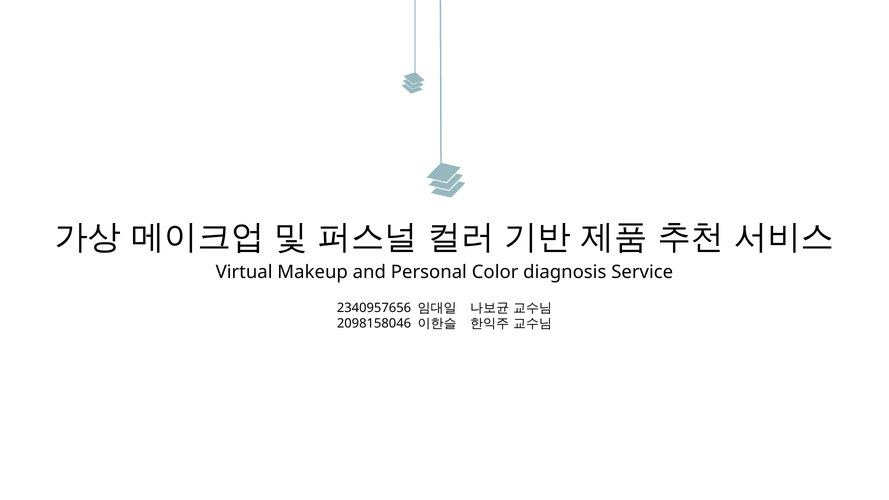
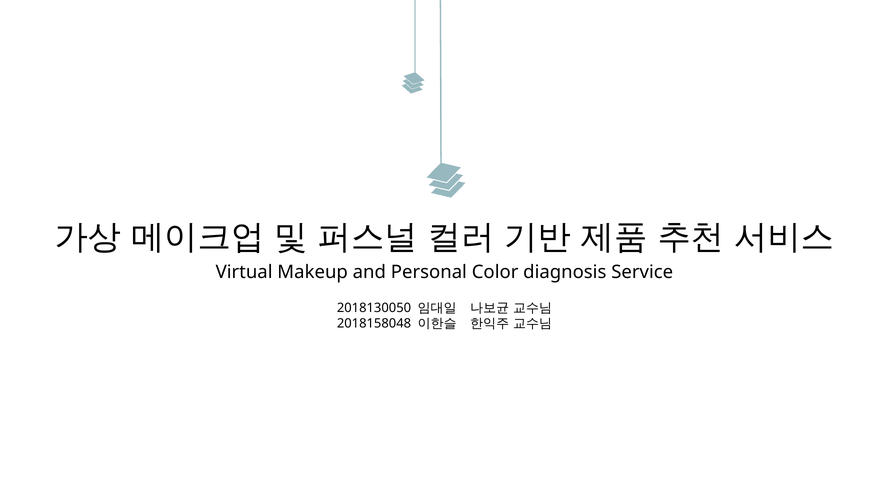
2340957656: 2340957656 -> 2018130050
2098158046: 2098158046 -> 2018158048
